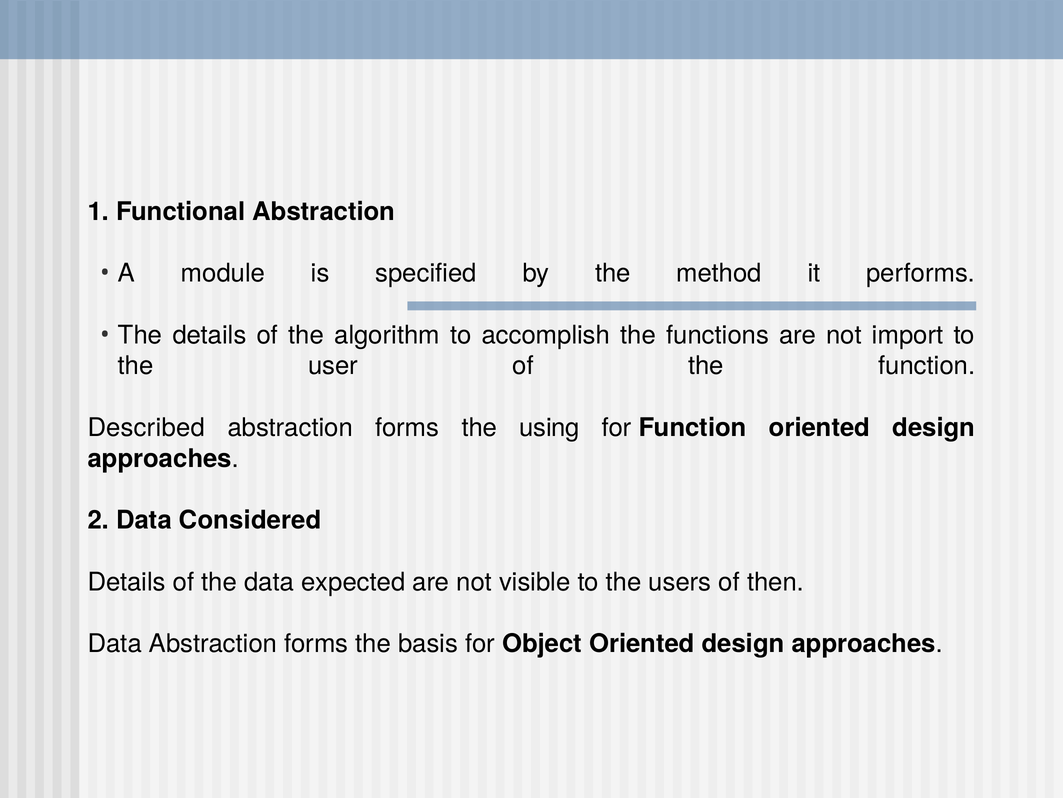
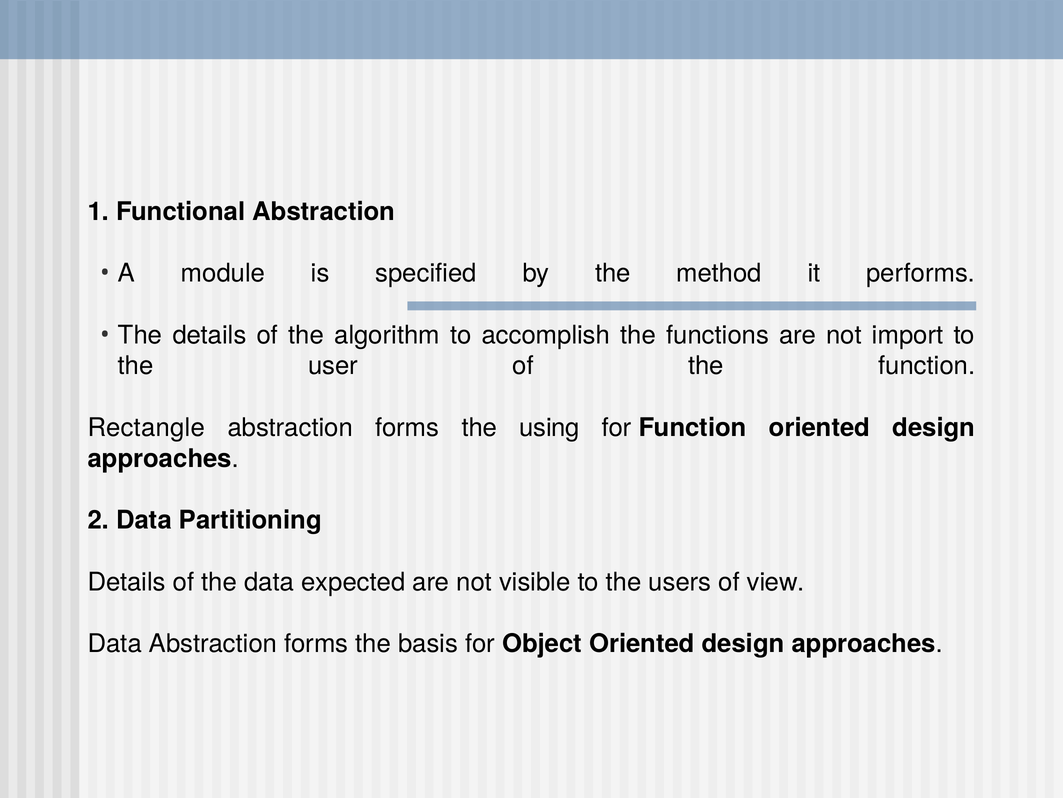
Described: Described -> Rectangle
Considered: Considered -> Partitioning
then: then -> view
